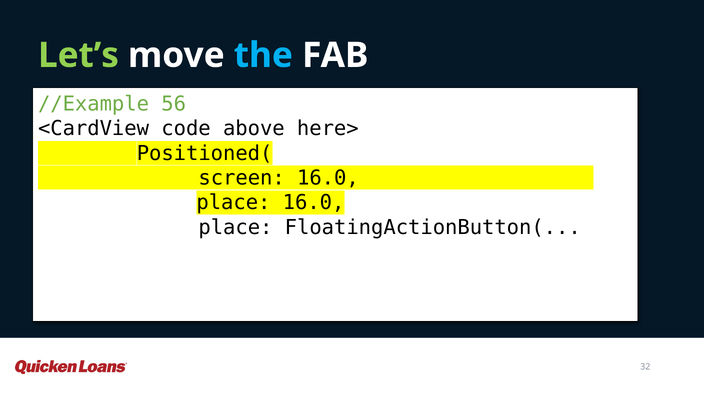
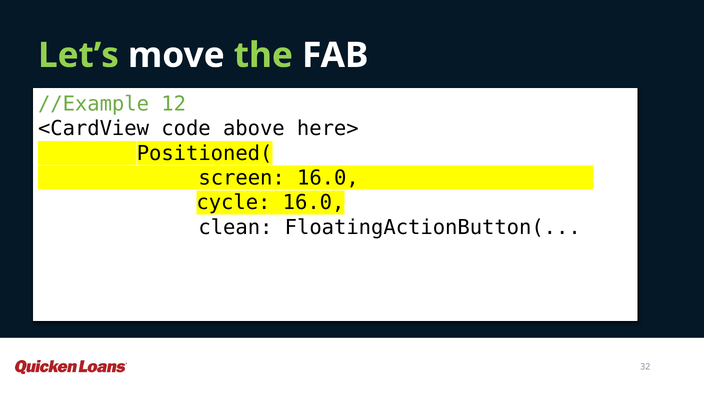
the colour: light blue -> light green
56: 56 -> 12
place at (233, 203): place -> cycle
place at (235, 227): place -> clean
